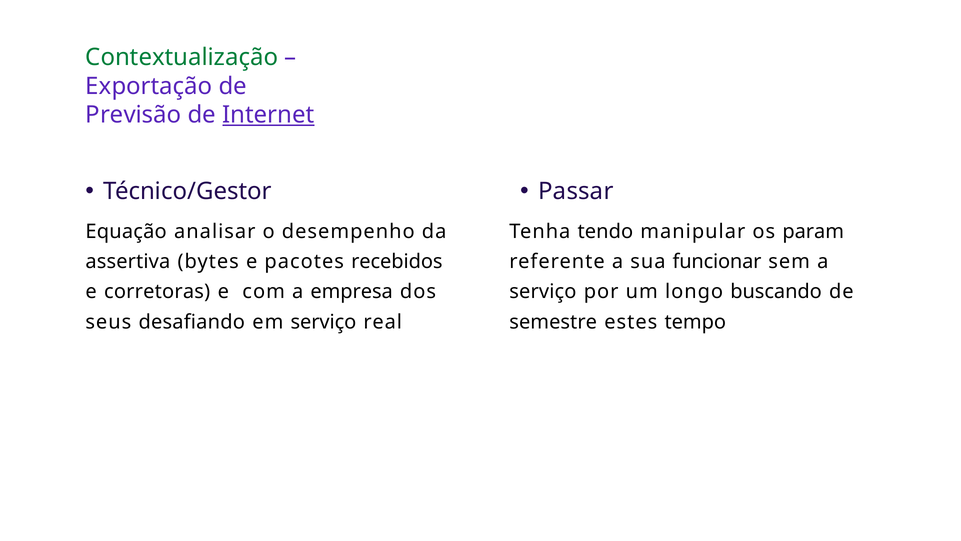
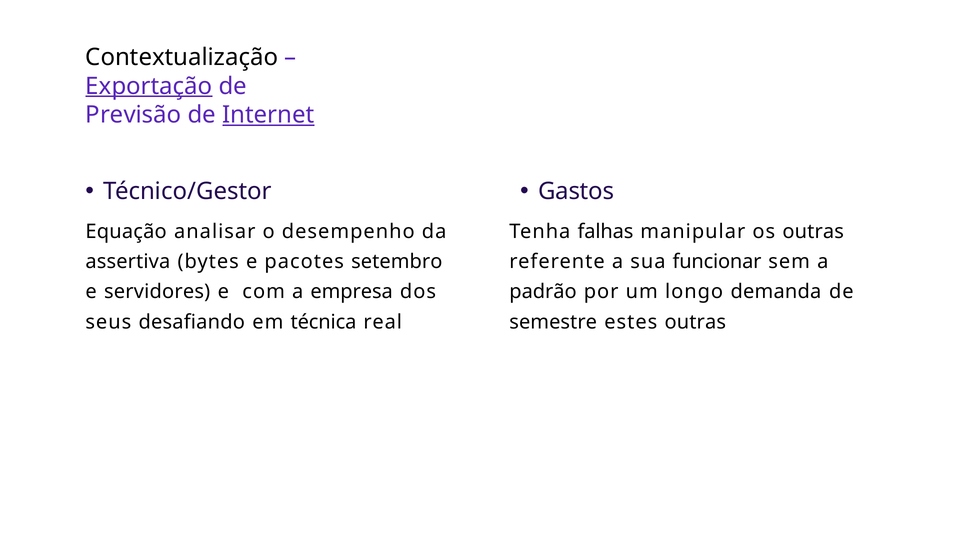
Contextualização colour: green -> black
Exportação underline: none -> present
Passar: Passar -> Gastos
tendo: tendo -> falhas
os param: param -> outras
recebidos: recebidos -> setembro
corretoras: corretoras -> servidores
serviço at (543, 292): serviço -> padrão
buscando: buscando -> demanda
em serviço: serviço -> técnica
estes tempo: tempo -> outras
